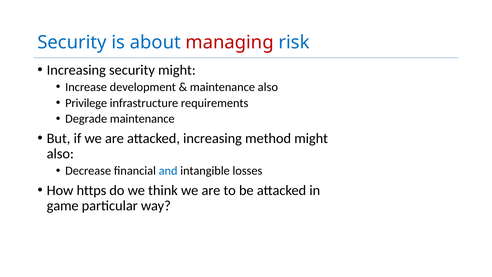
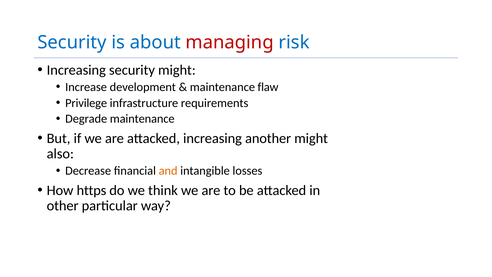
maintenance also: also -> flaw
method: method -> another
and colour: blue -> orange
game: game -> other
